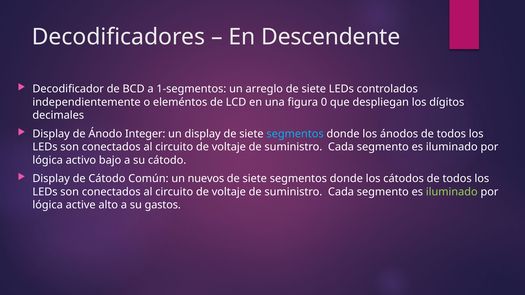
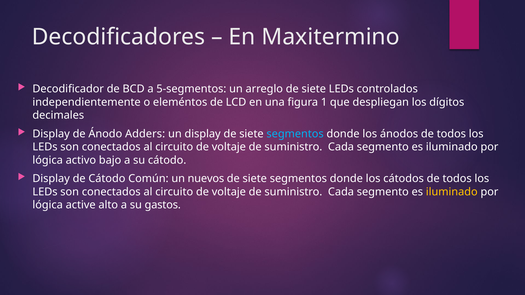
Descendente: Descendente -> Maxitermino
1-segmentos: 1-segmentos -> 5-segmentos
0: 0 -> 1
Integer: Integer -> Adders
iluminado at (452, 192) colour: light green -> yellow
